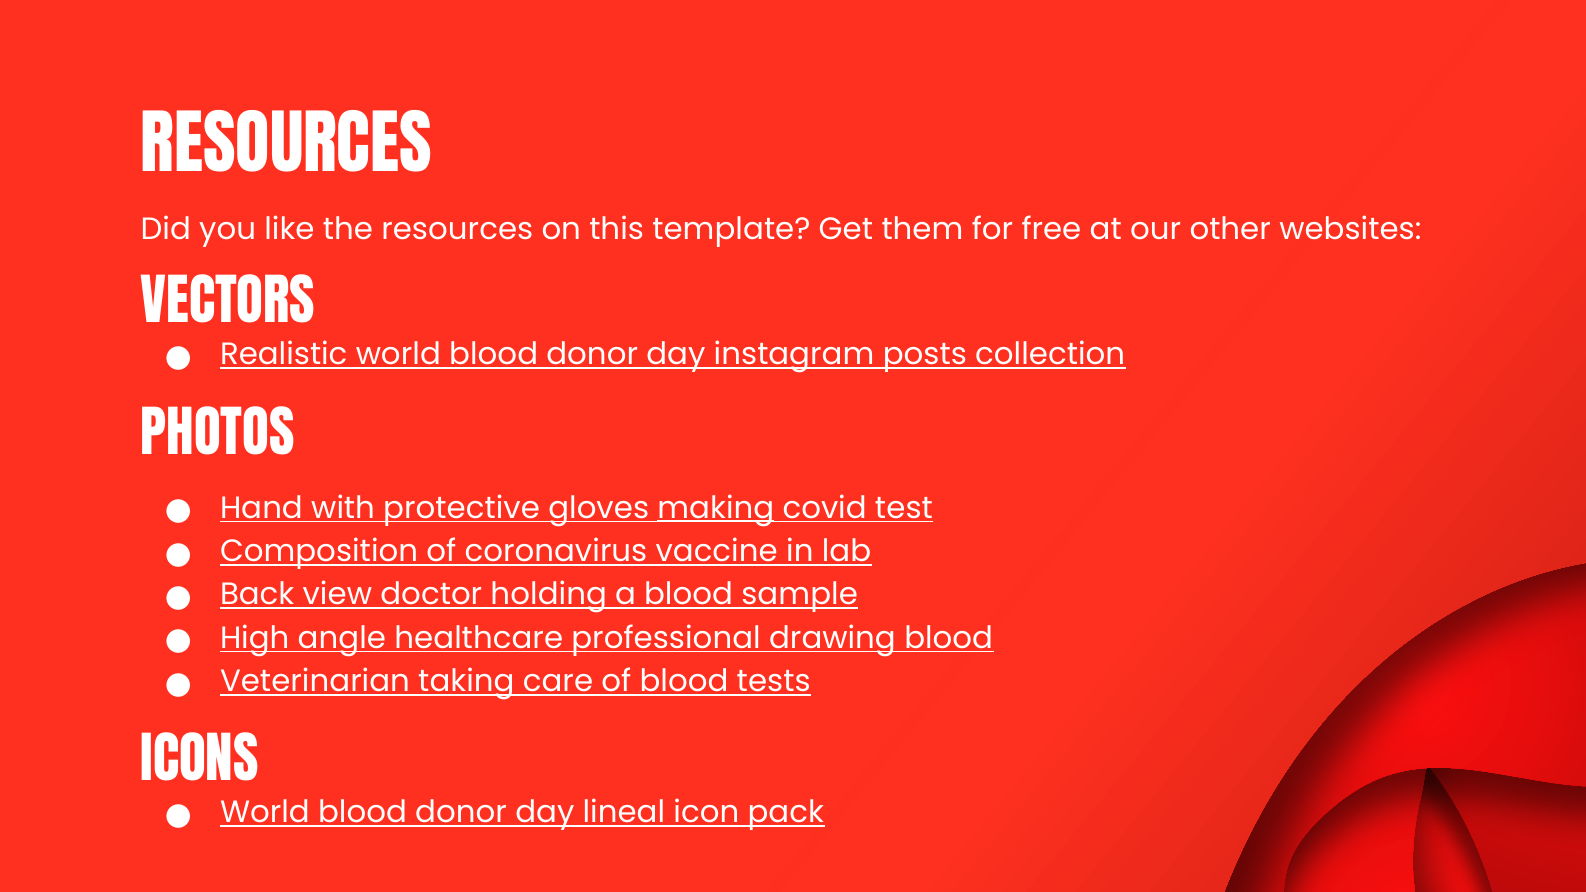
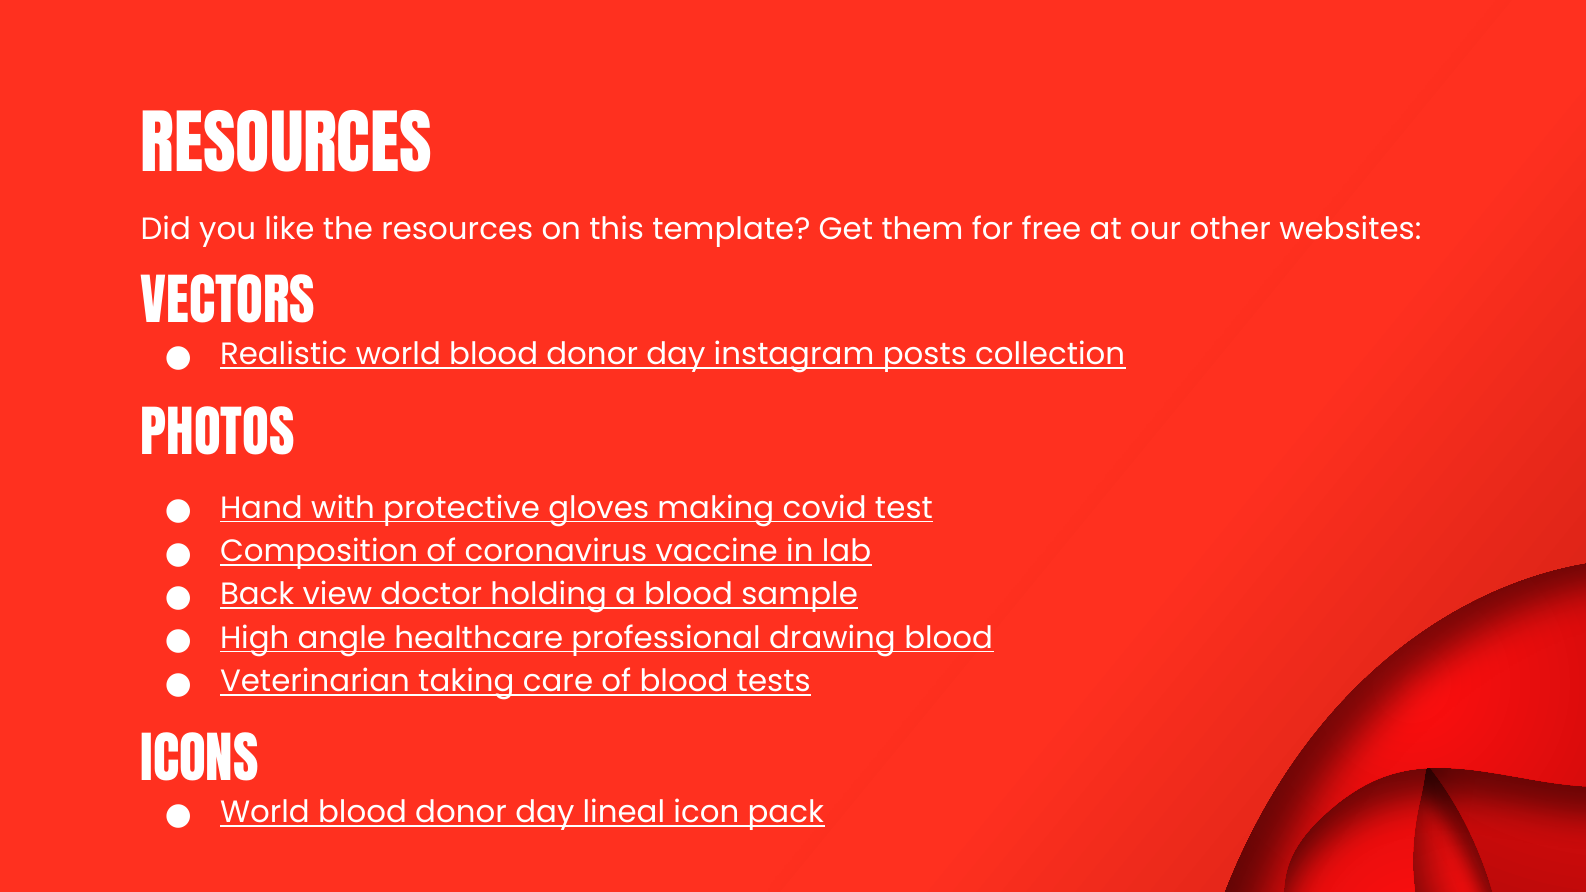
making underline: present -> none
